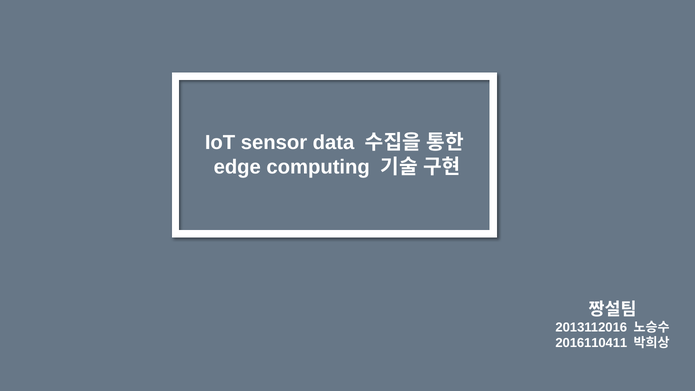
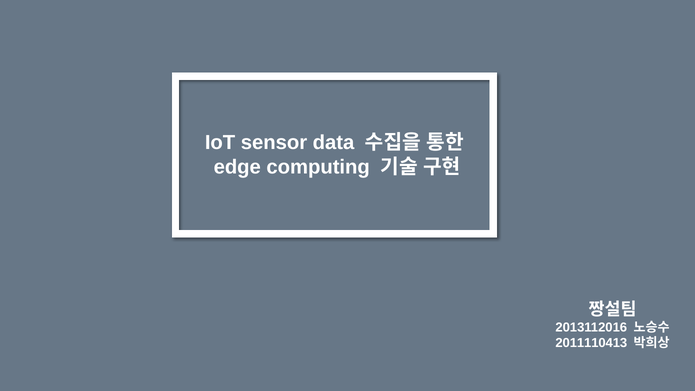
2016110411: 2016110411 -> 2011110413
